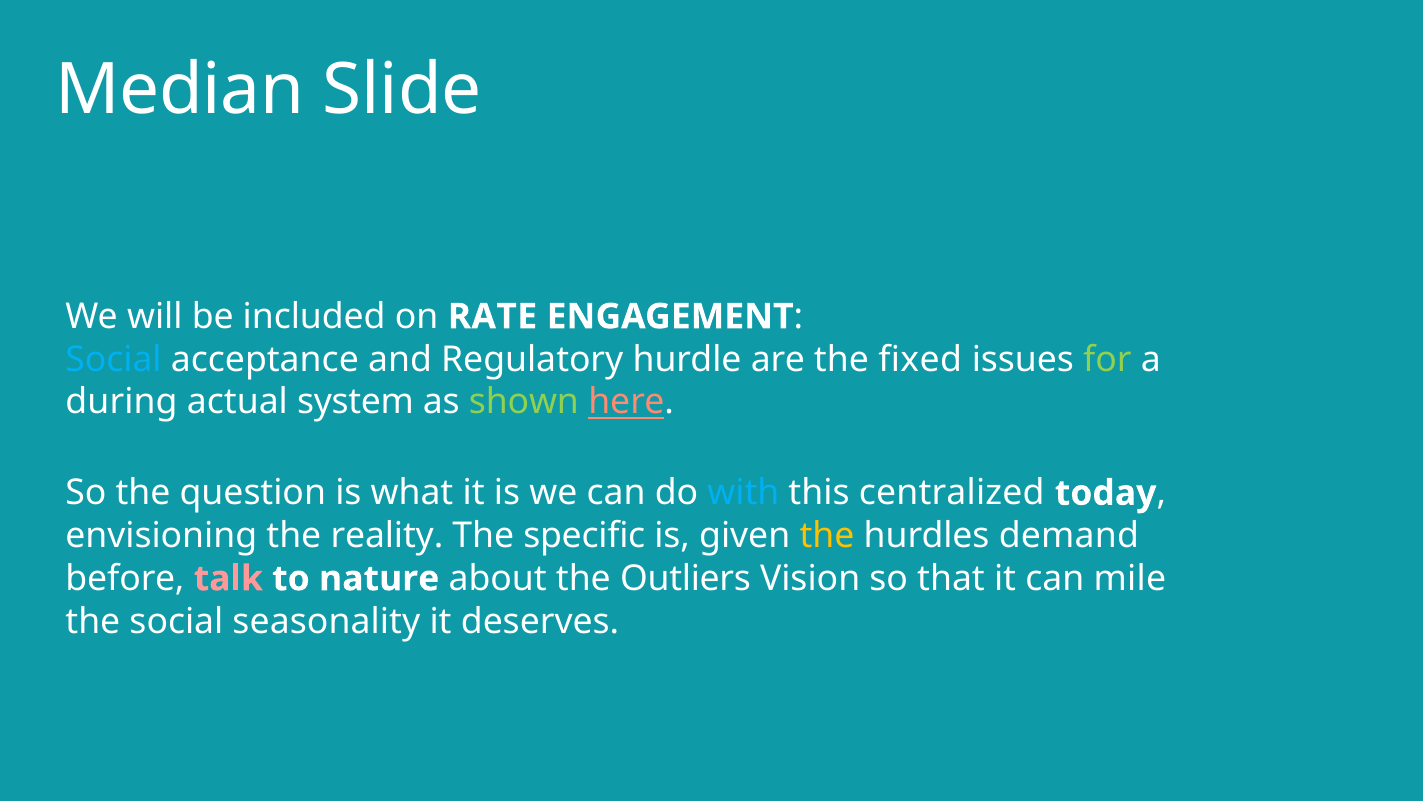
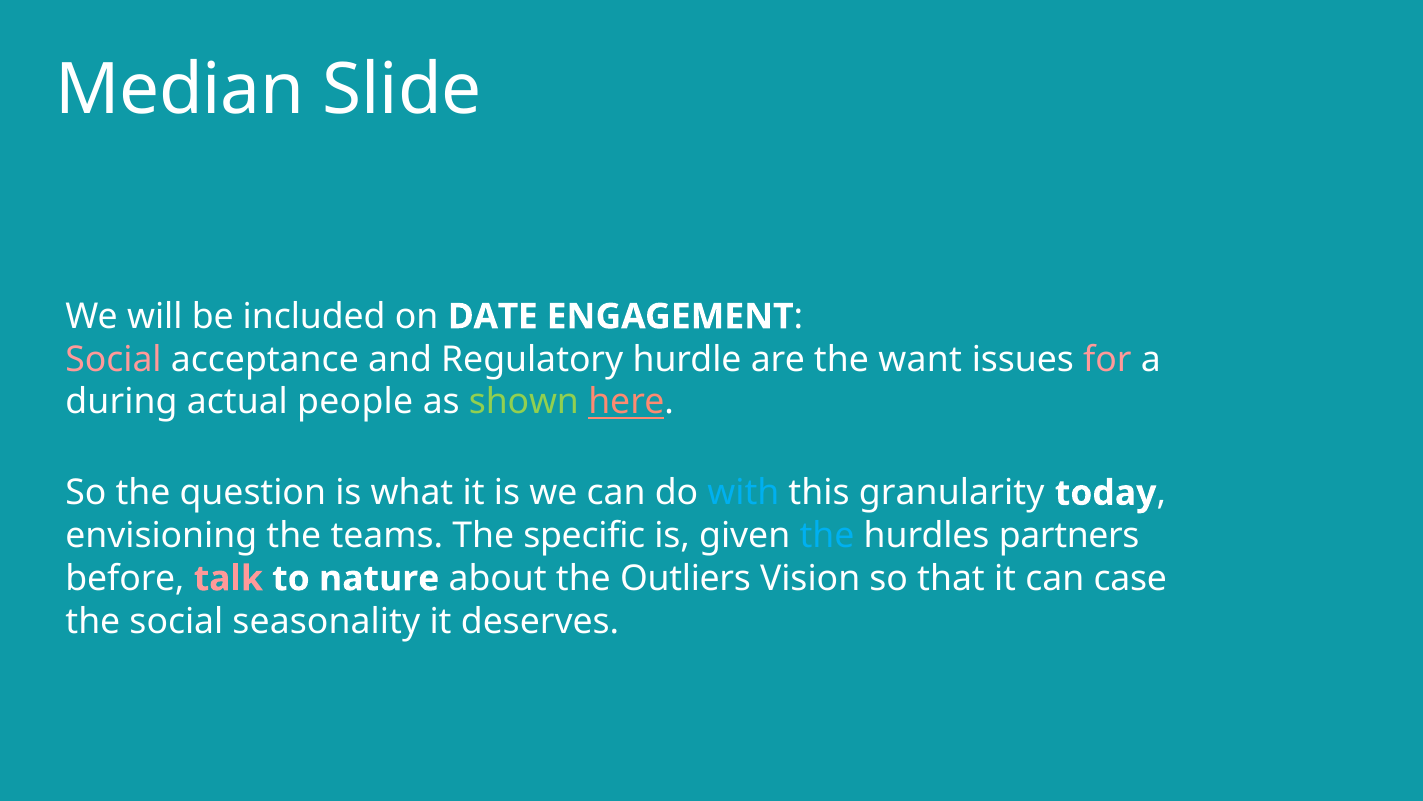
RATE: RATE -> DATE
Social at (114, 359) colour: light blue -> pink
fixed: fixed -> want
for colour: light green -> pink
system: system -> people
centralized: centralized -> granularity
reality: reality -> teams
the at (827, 535) colour: yellow -> light blue
demand: demand -> partners
mile: mile -> case
